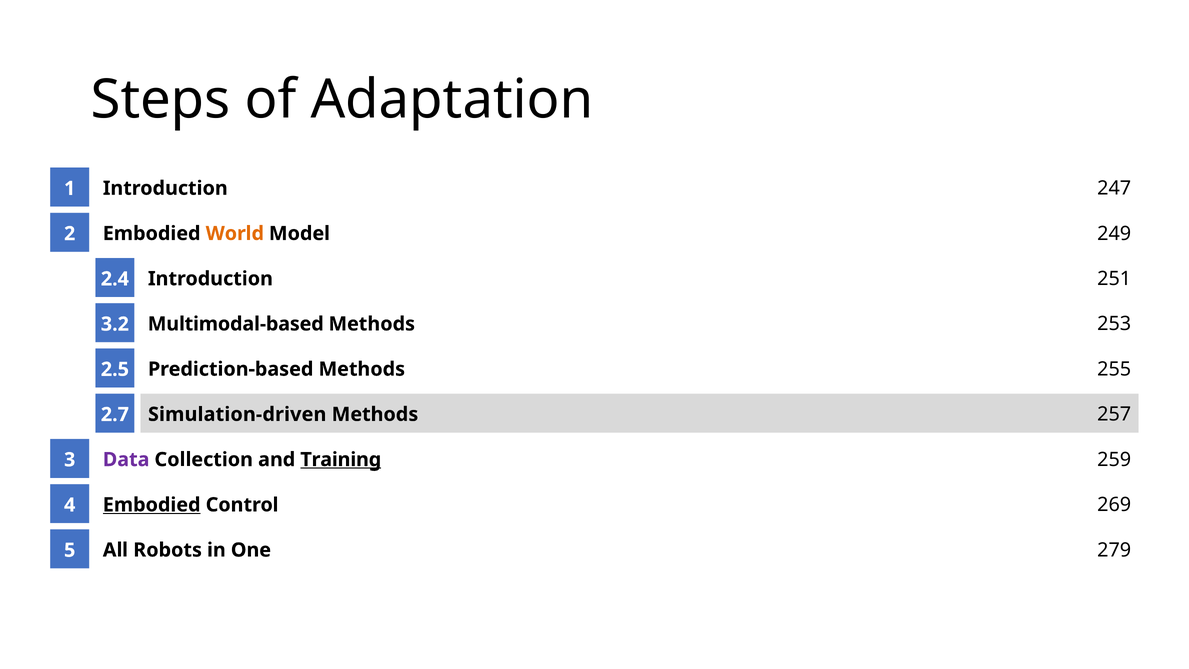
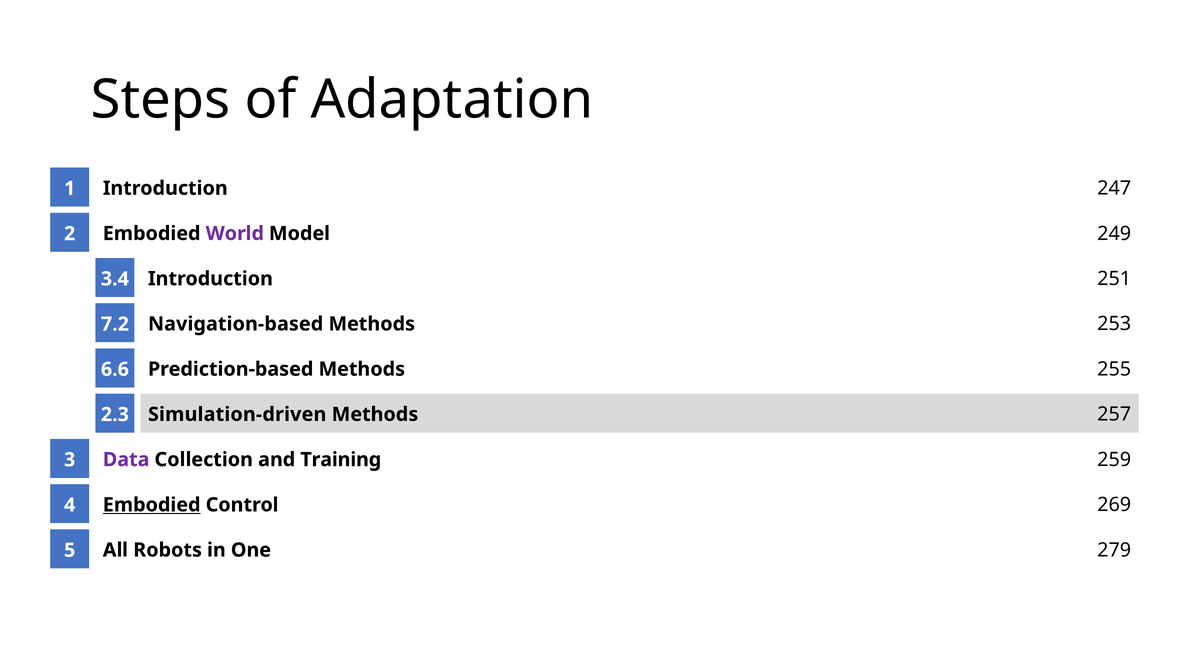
World colour: orange -> purple
2.4: 2.4 -> 3.4
Multimodal-based: Multimodal-based -> Navigation-based
3.2: 3.2 -> 7.2
2.5: 2.5 -> 6.6
2.7: 2.7 -> 2.3
Training underline: present -> none
